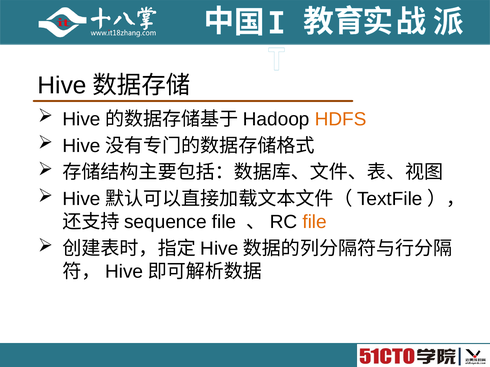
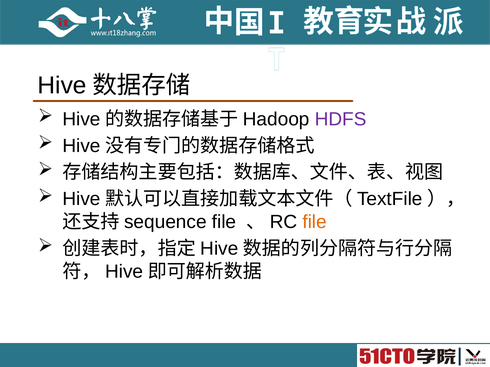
HDFS colour: orange -> purple
